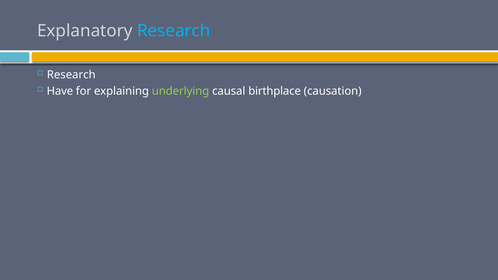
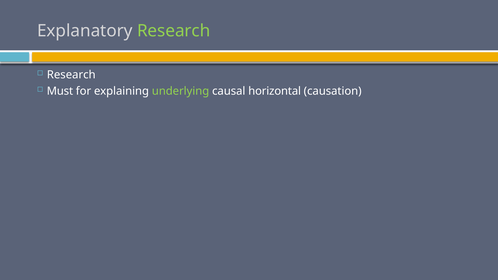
Research at (174, 31) colour: light blue -> light green
Have: Have -> Must
birthplace: birthplace -> horizontal
